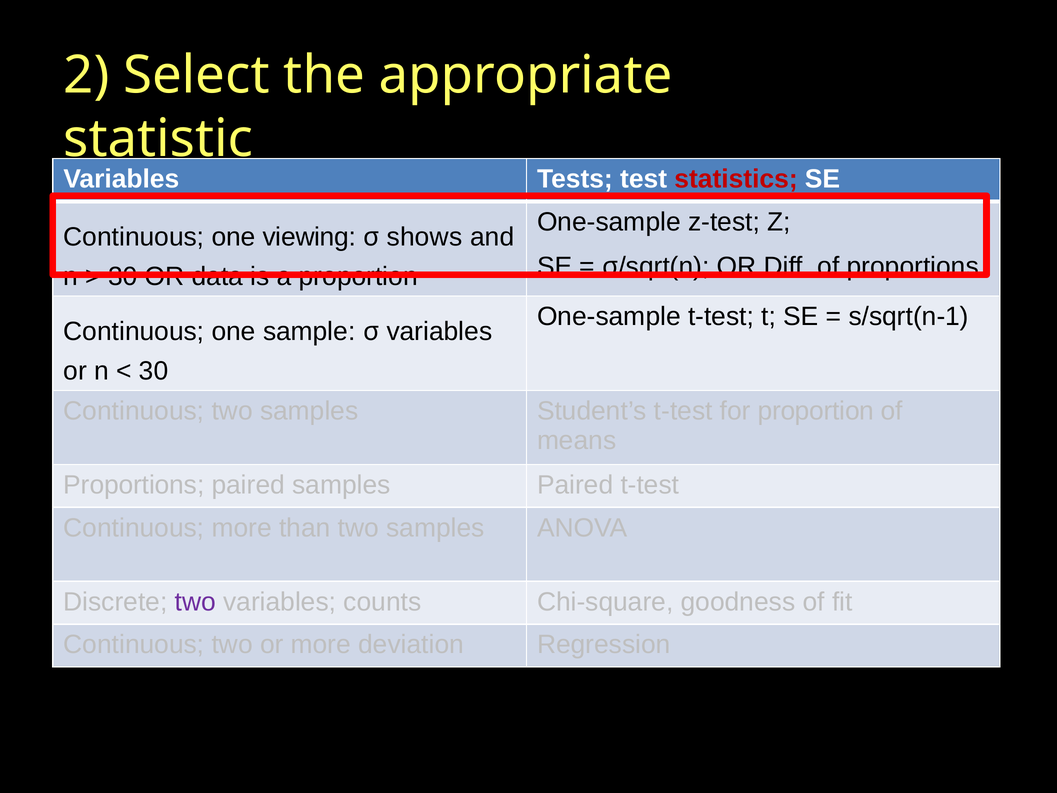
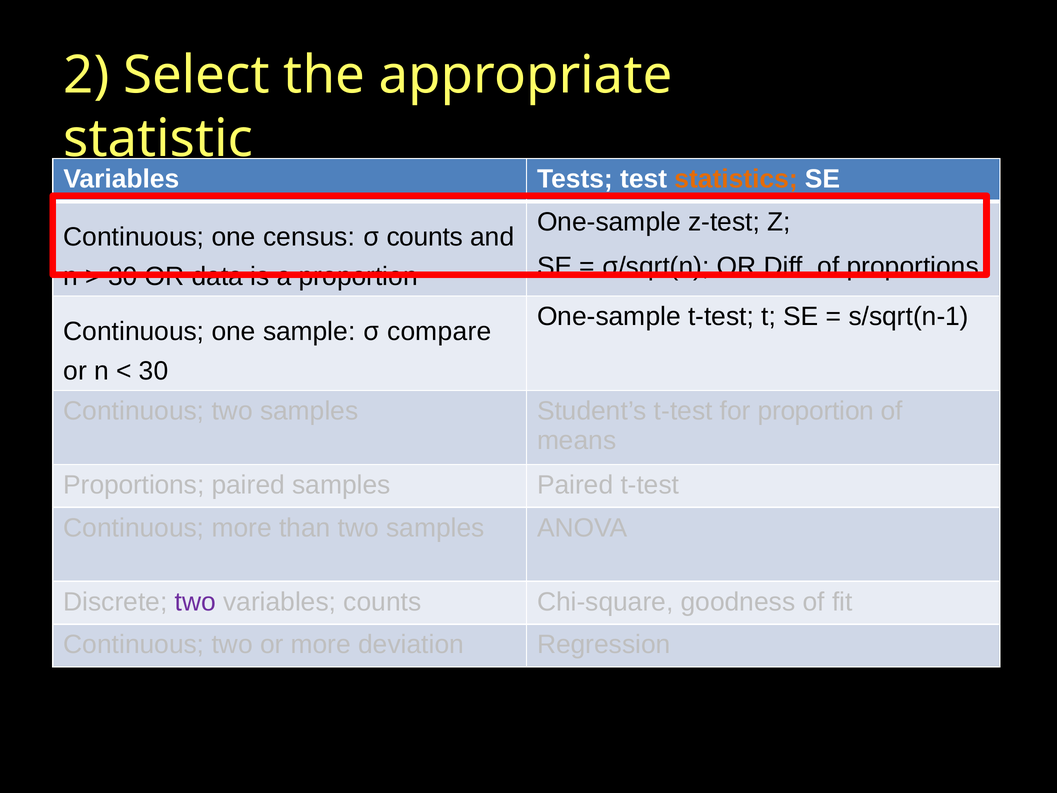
statistics colour: red -> orange
viewing: viewing -> census
σ shows: shows -> counts
σ variables: variables -> compare
